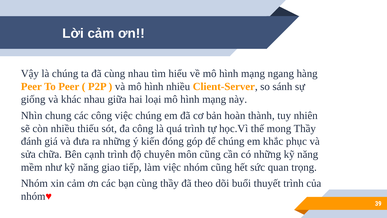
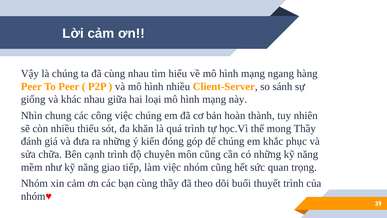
đa công: công -> khăn
